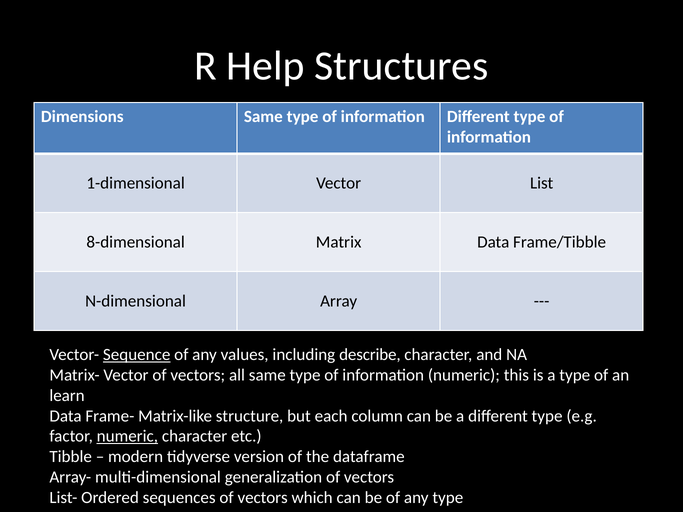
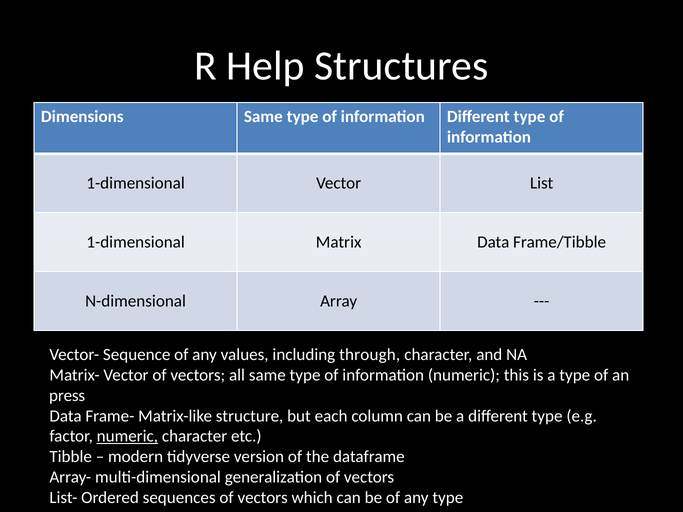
8-dimensional at (136, 242): 8-dimensional -> 1-dimensional
Sequence underline: present -> none
describe: describe -> through
learn: learn -> press
